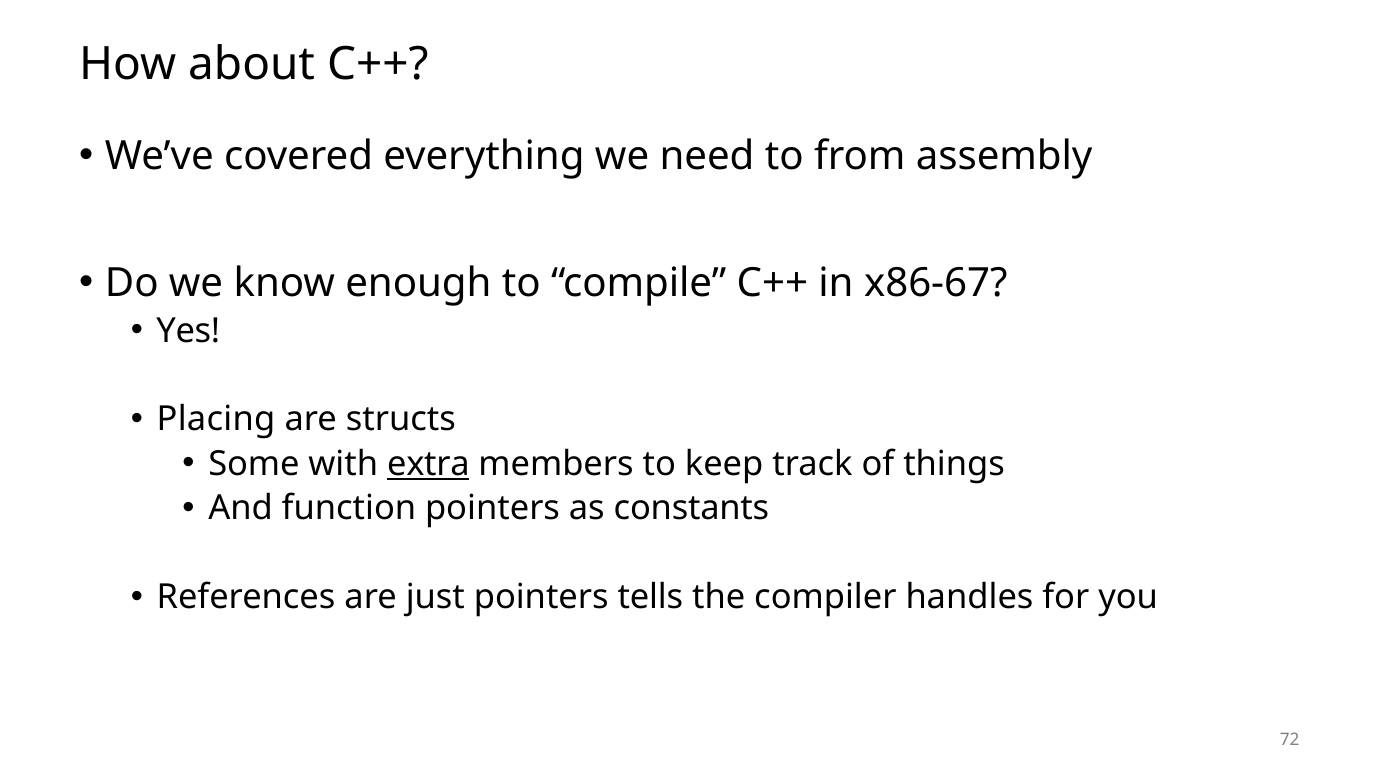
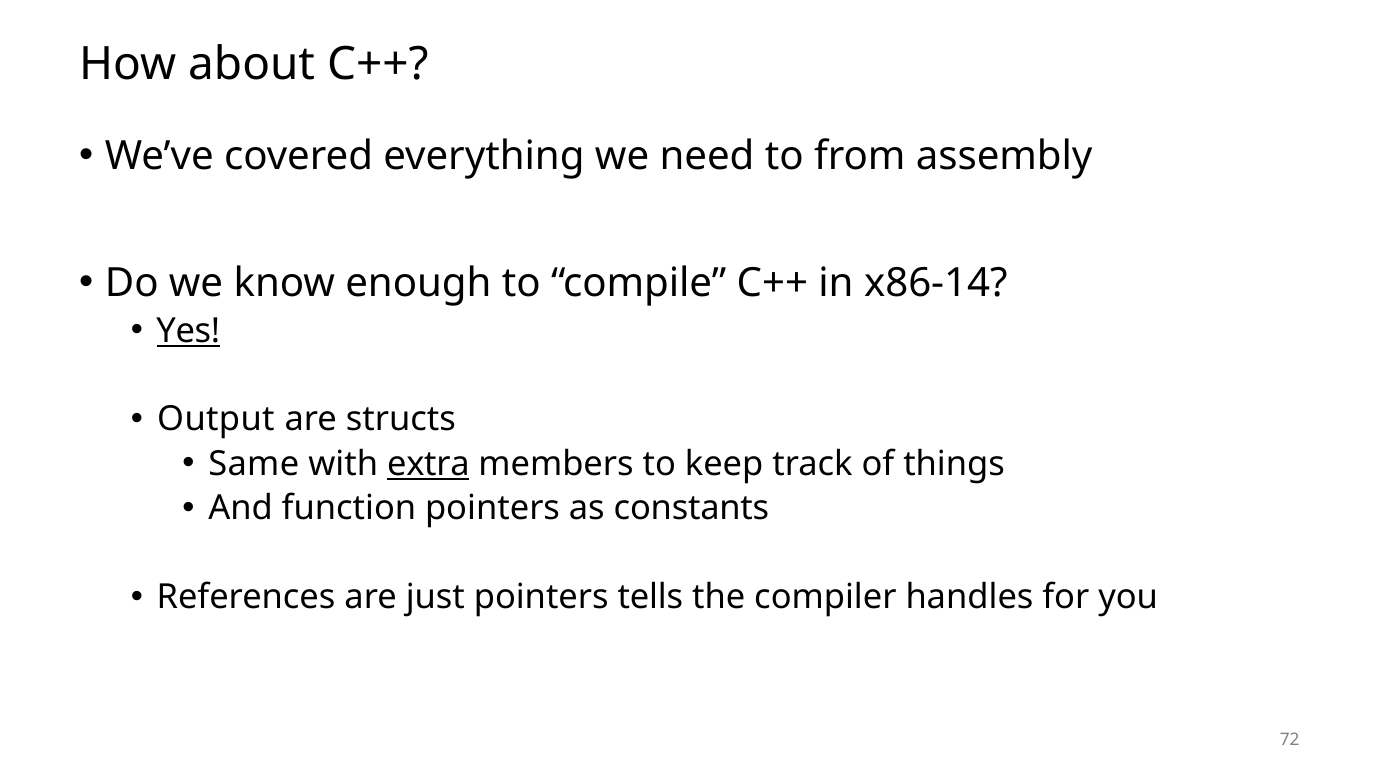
x86-67: x86-67 -> x86-14
Yes underline: none -> present
Placing: Placing -> Output
Some: Some -> Same
